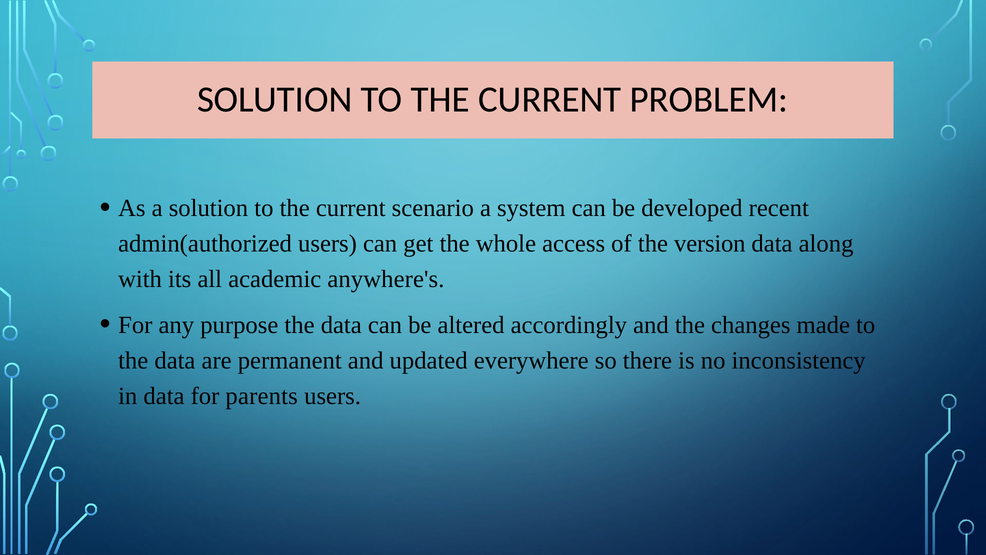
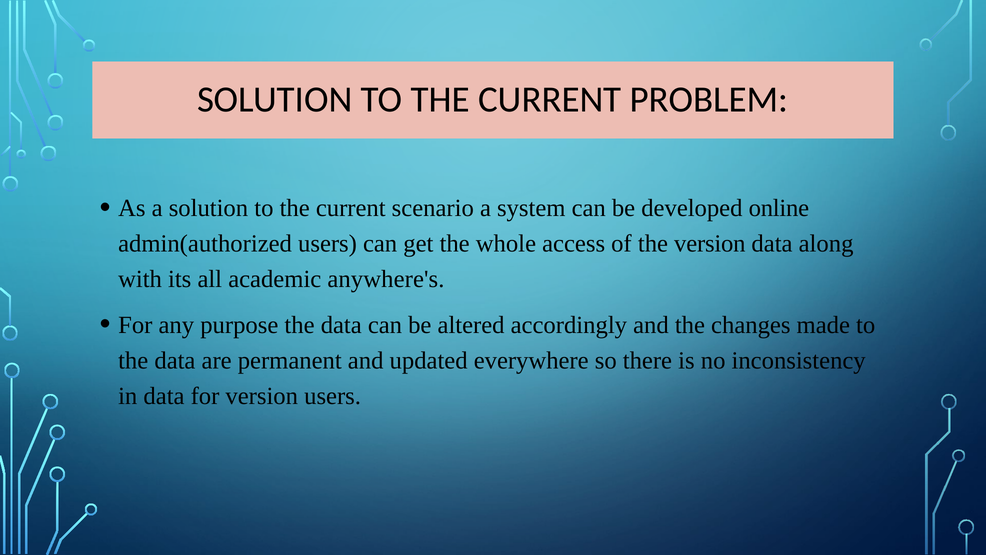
recent: recent -> online
for parents: parents -> version
